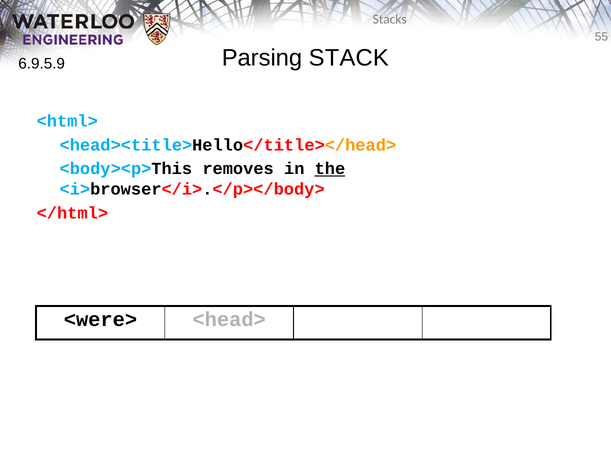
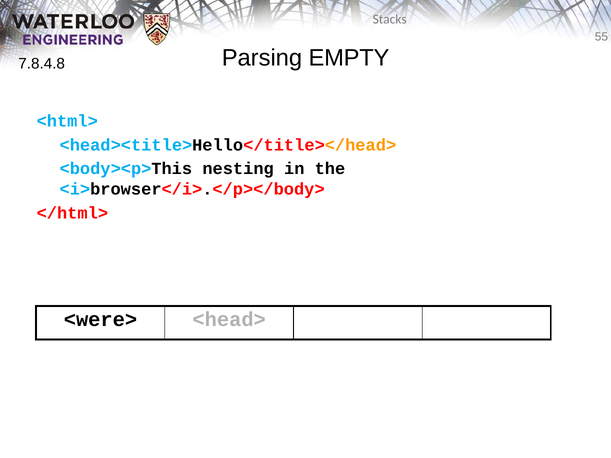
STACK: STACK -> EMPTY
6.9.5.9: 6.9.5.9 -> 7.8.4.8
removes: removes -> nesting
the underline: present -> none
